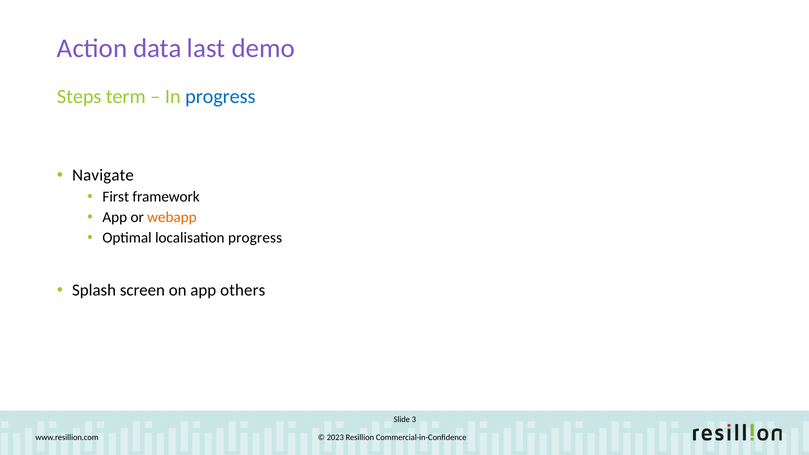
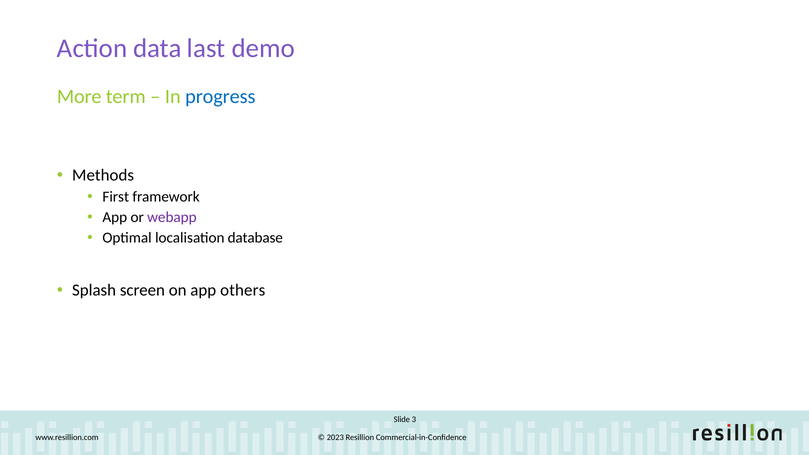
Steps: Steps -> More
Navigate: Navigate -> Methods
webapp colour: orange -> purple
localisation progress: progress -> database
